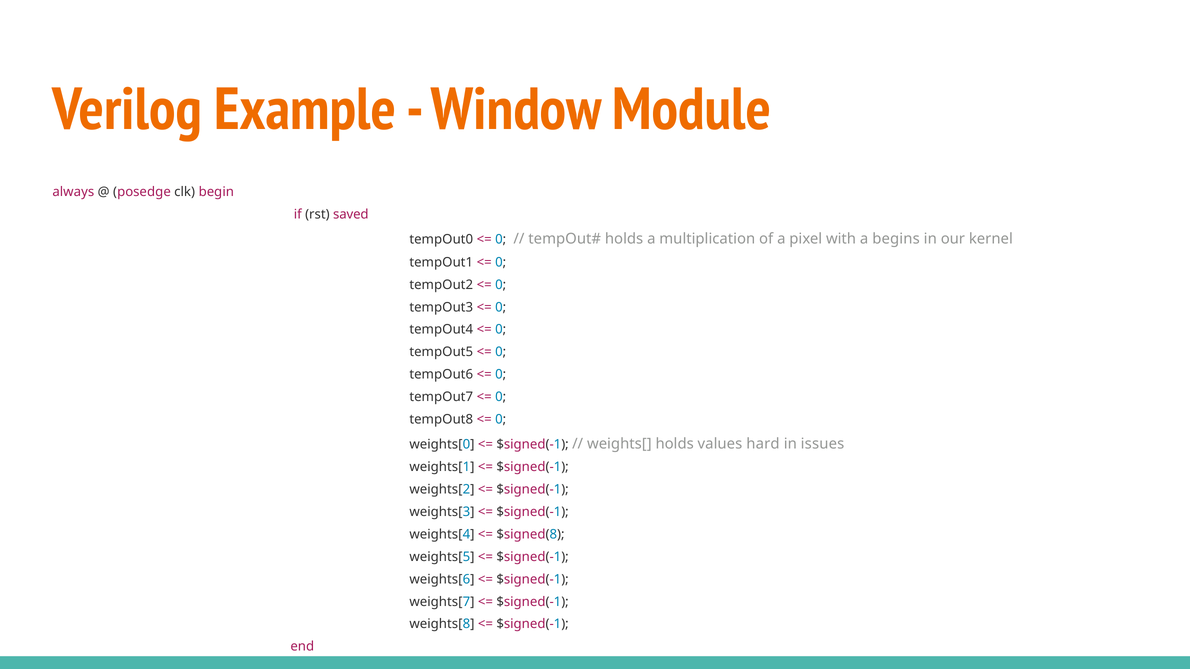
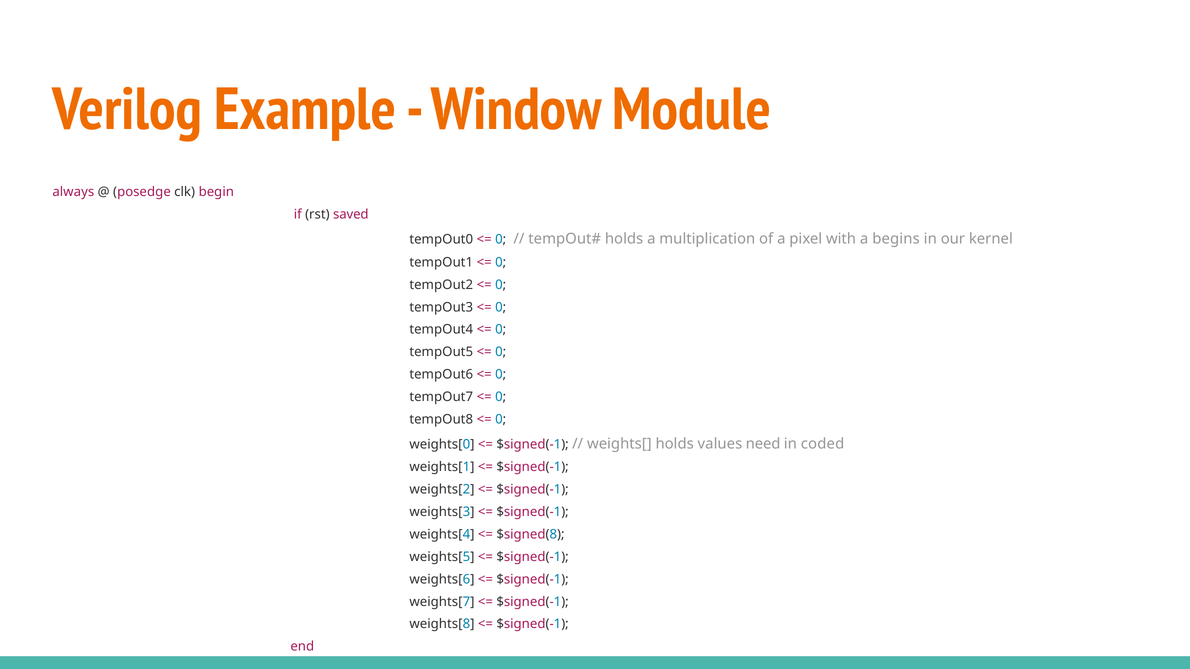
hard: hard -> need
issues: issues -> coded
